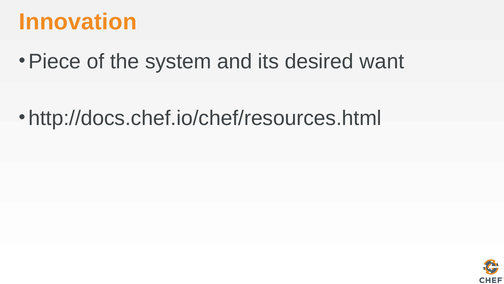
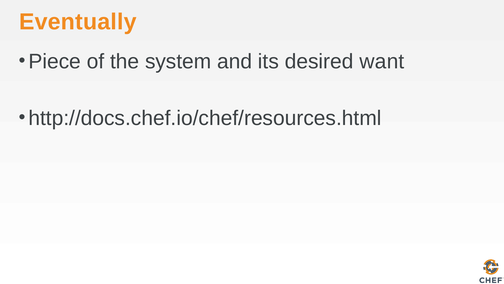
Innovation: Innovation -> Eventually
